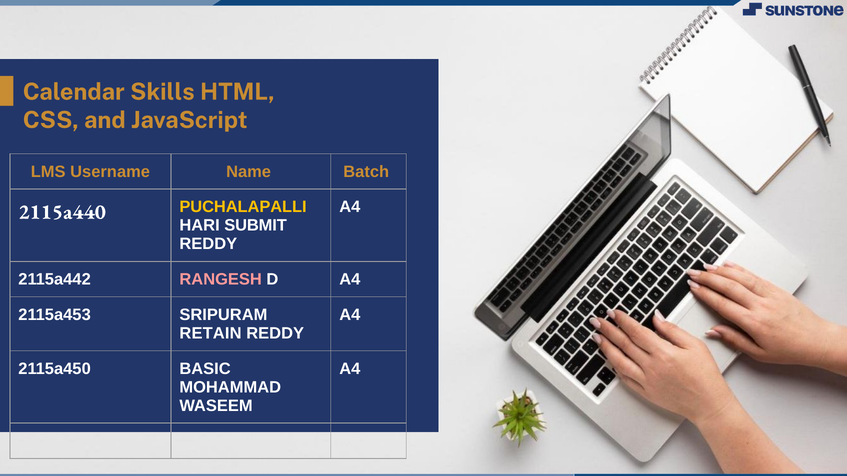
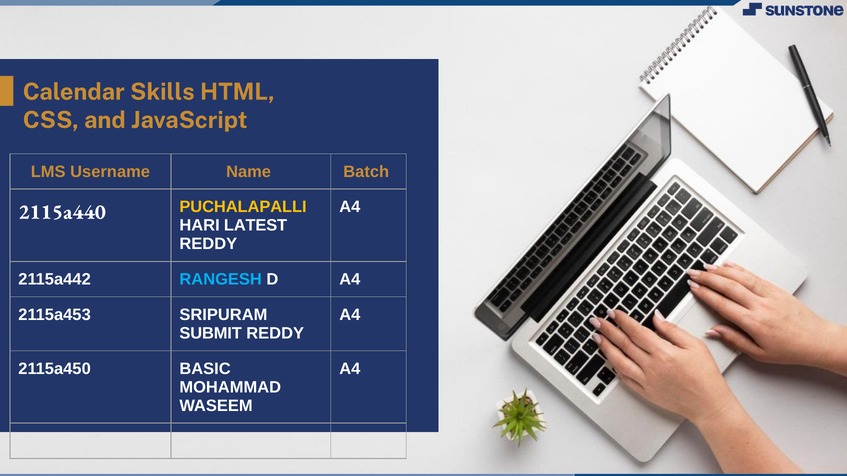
SUBMIT: SUBMIT -> LATEST
RANGESH colour: pink -> light blue
RETAIN: RETAIN -> SUBMIT
